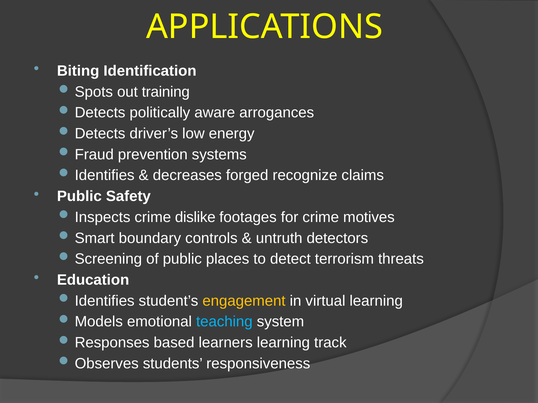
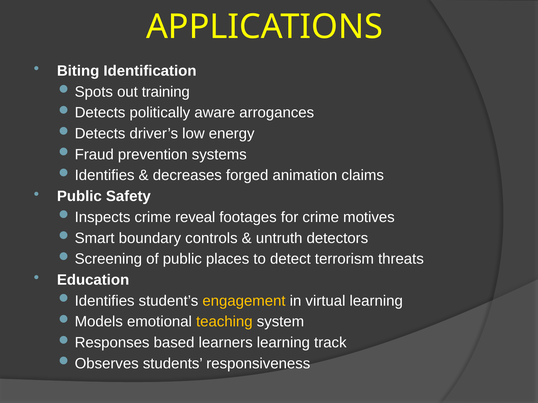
recognize: recognize -> animation
dislike: dislike -> reveal
teaching colour: light blue -> yellow
